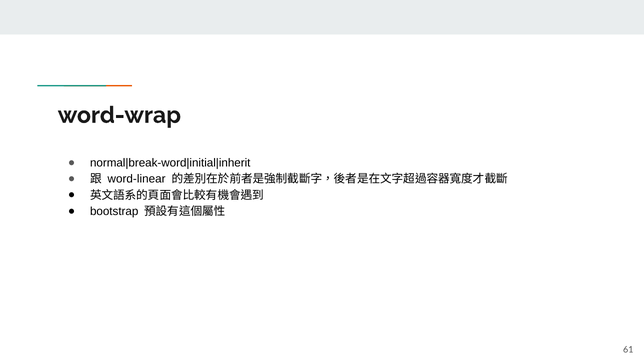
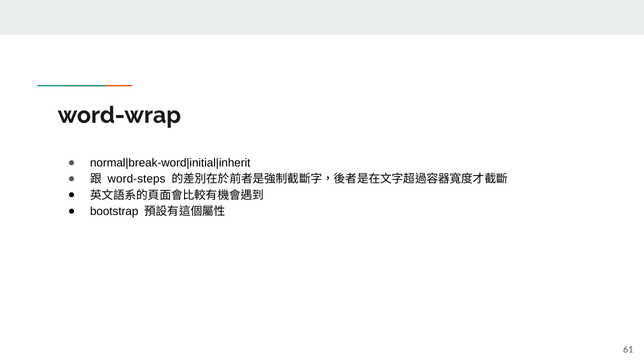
word-linear: word-linear -> word-steps
